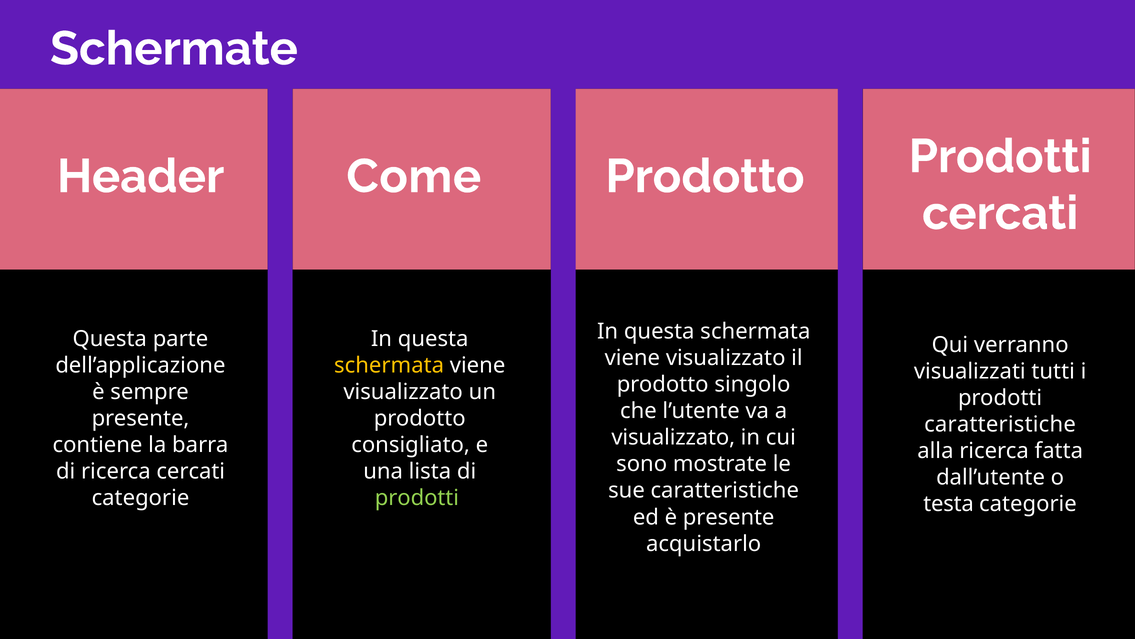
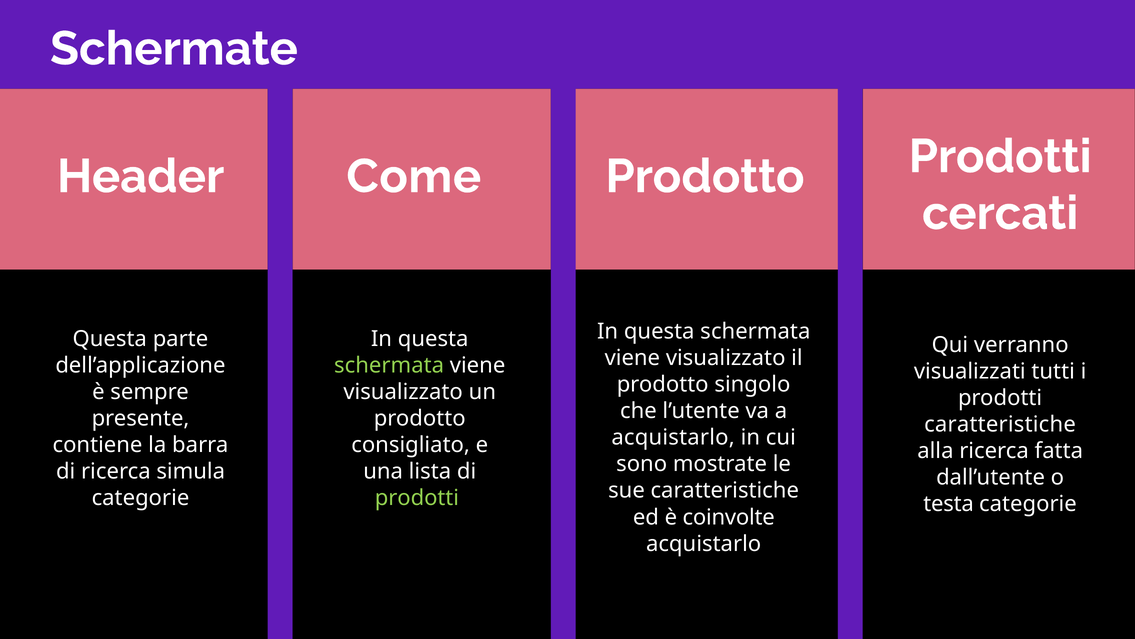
schermata at (389, 365) colour: yellow -> light green
visualizzato at (673, 437): visualizzato -> acquistarlo
ricerca cercati: cercati -> simula
è presente: presente -> coinvolte
